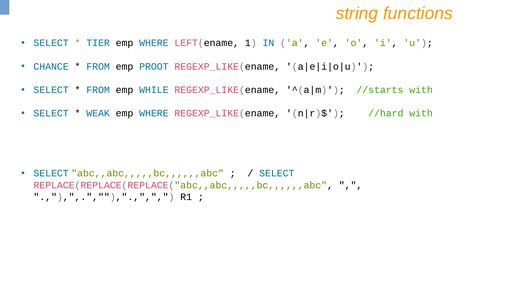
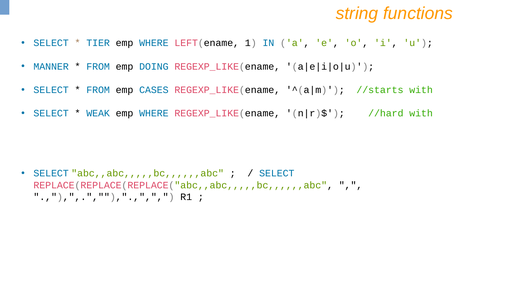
CHANCE: CHANCE -> MANNER
PROOT: PROOT -> DOING
WHILE: WHILE -> CASES
